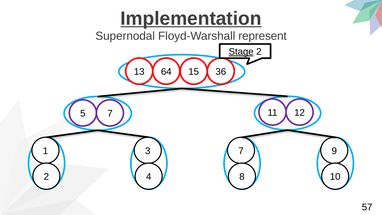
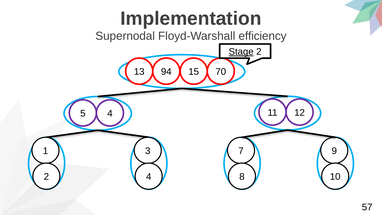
Implementation underline: present -> none
represent: represent -> efficiency
64: 64 -> 94
36: 36 -> 70
5 7: 7 -> 4
